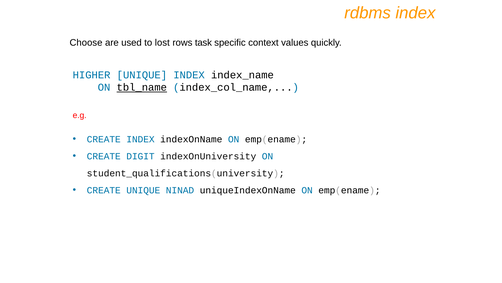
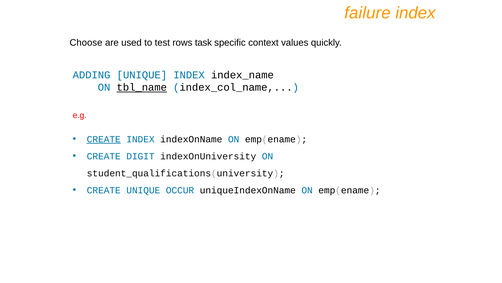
rdbms: rdbms -> failure
lost: lost -> test
HIGHER: HIGHER -> ADDING
CREATE at (104, 139) underline: none -> present
NINAD: NINAD -> OCCUR
